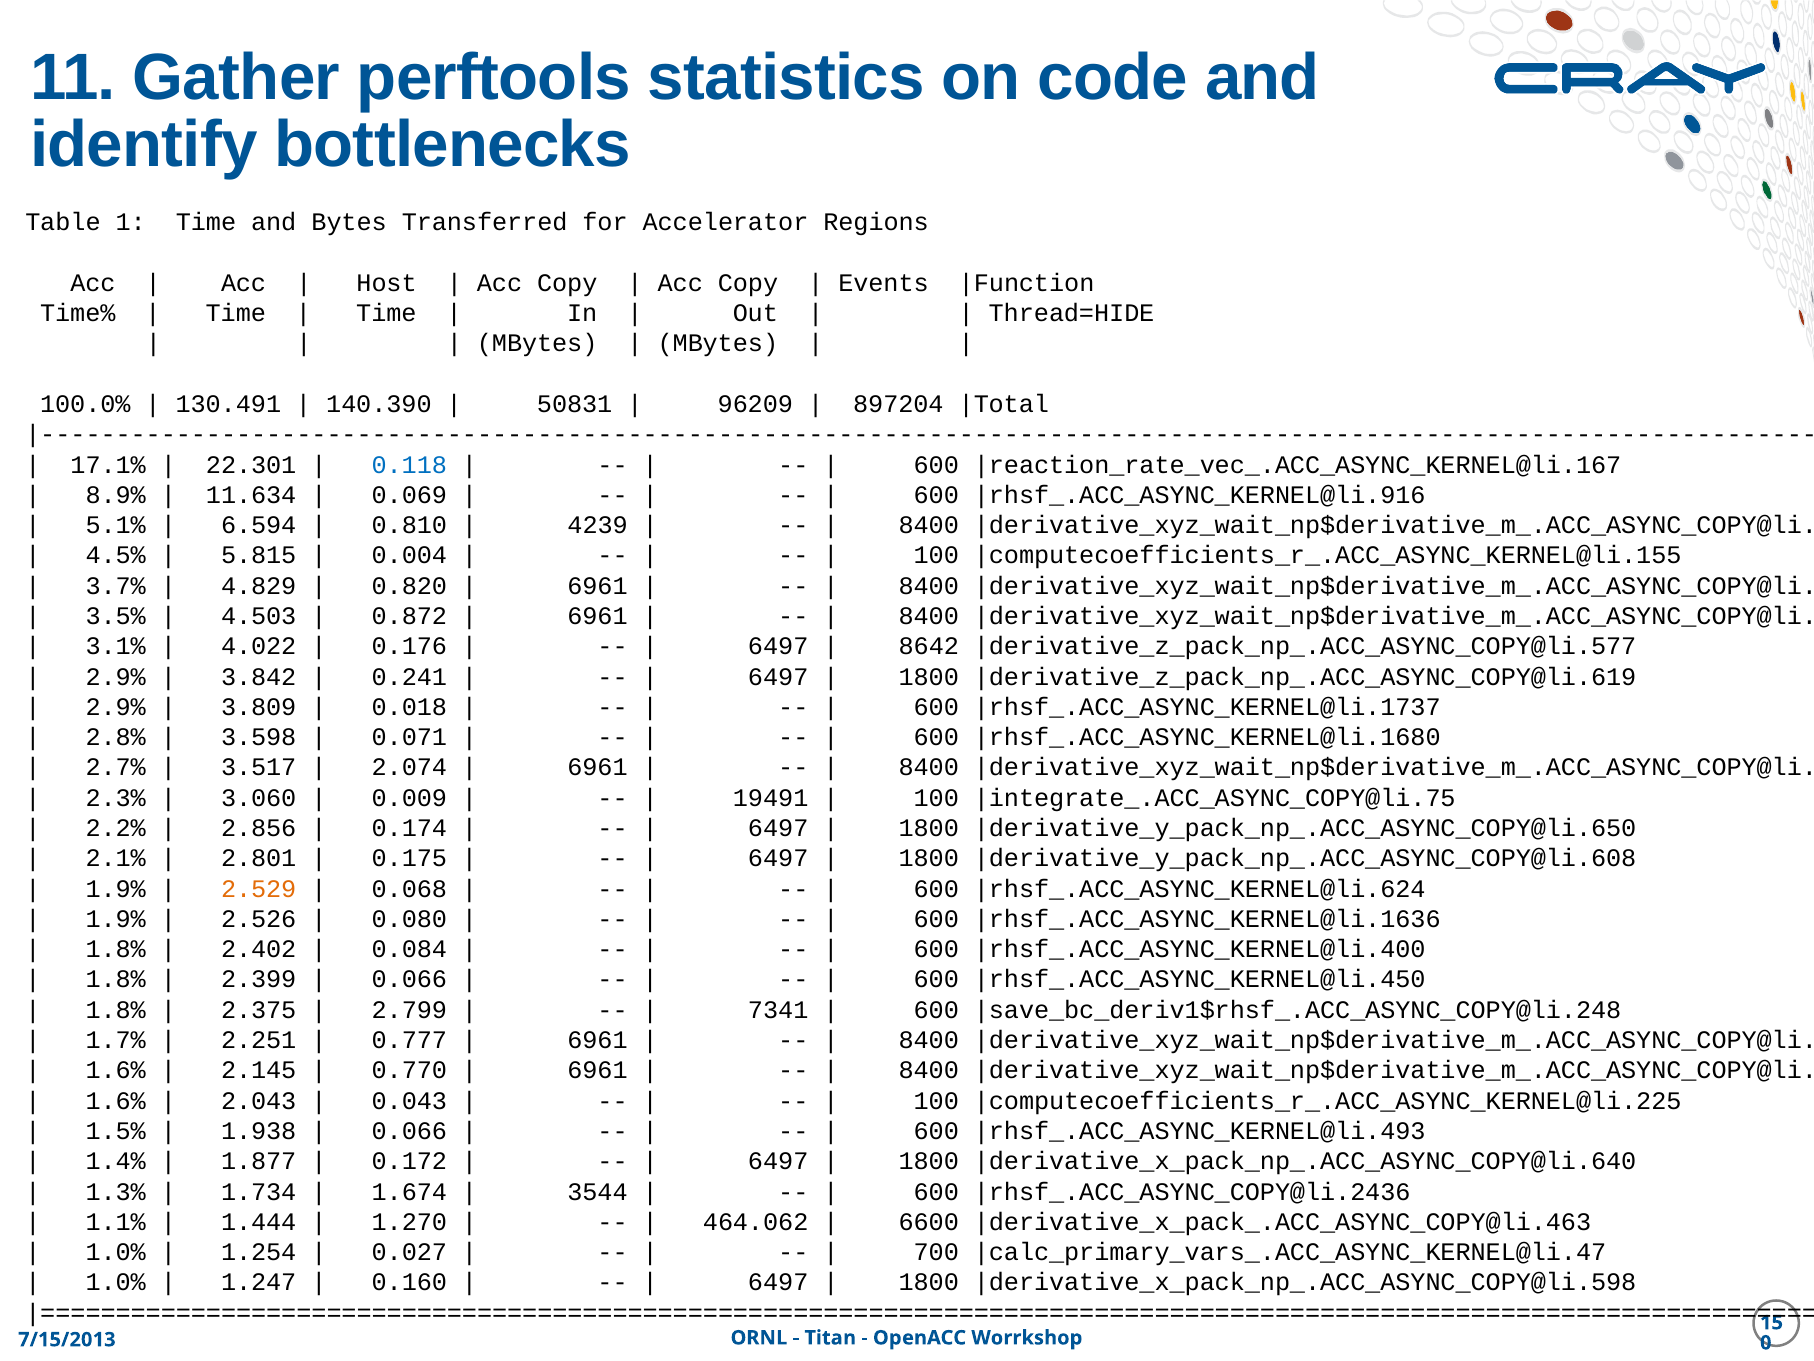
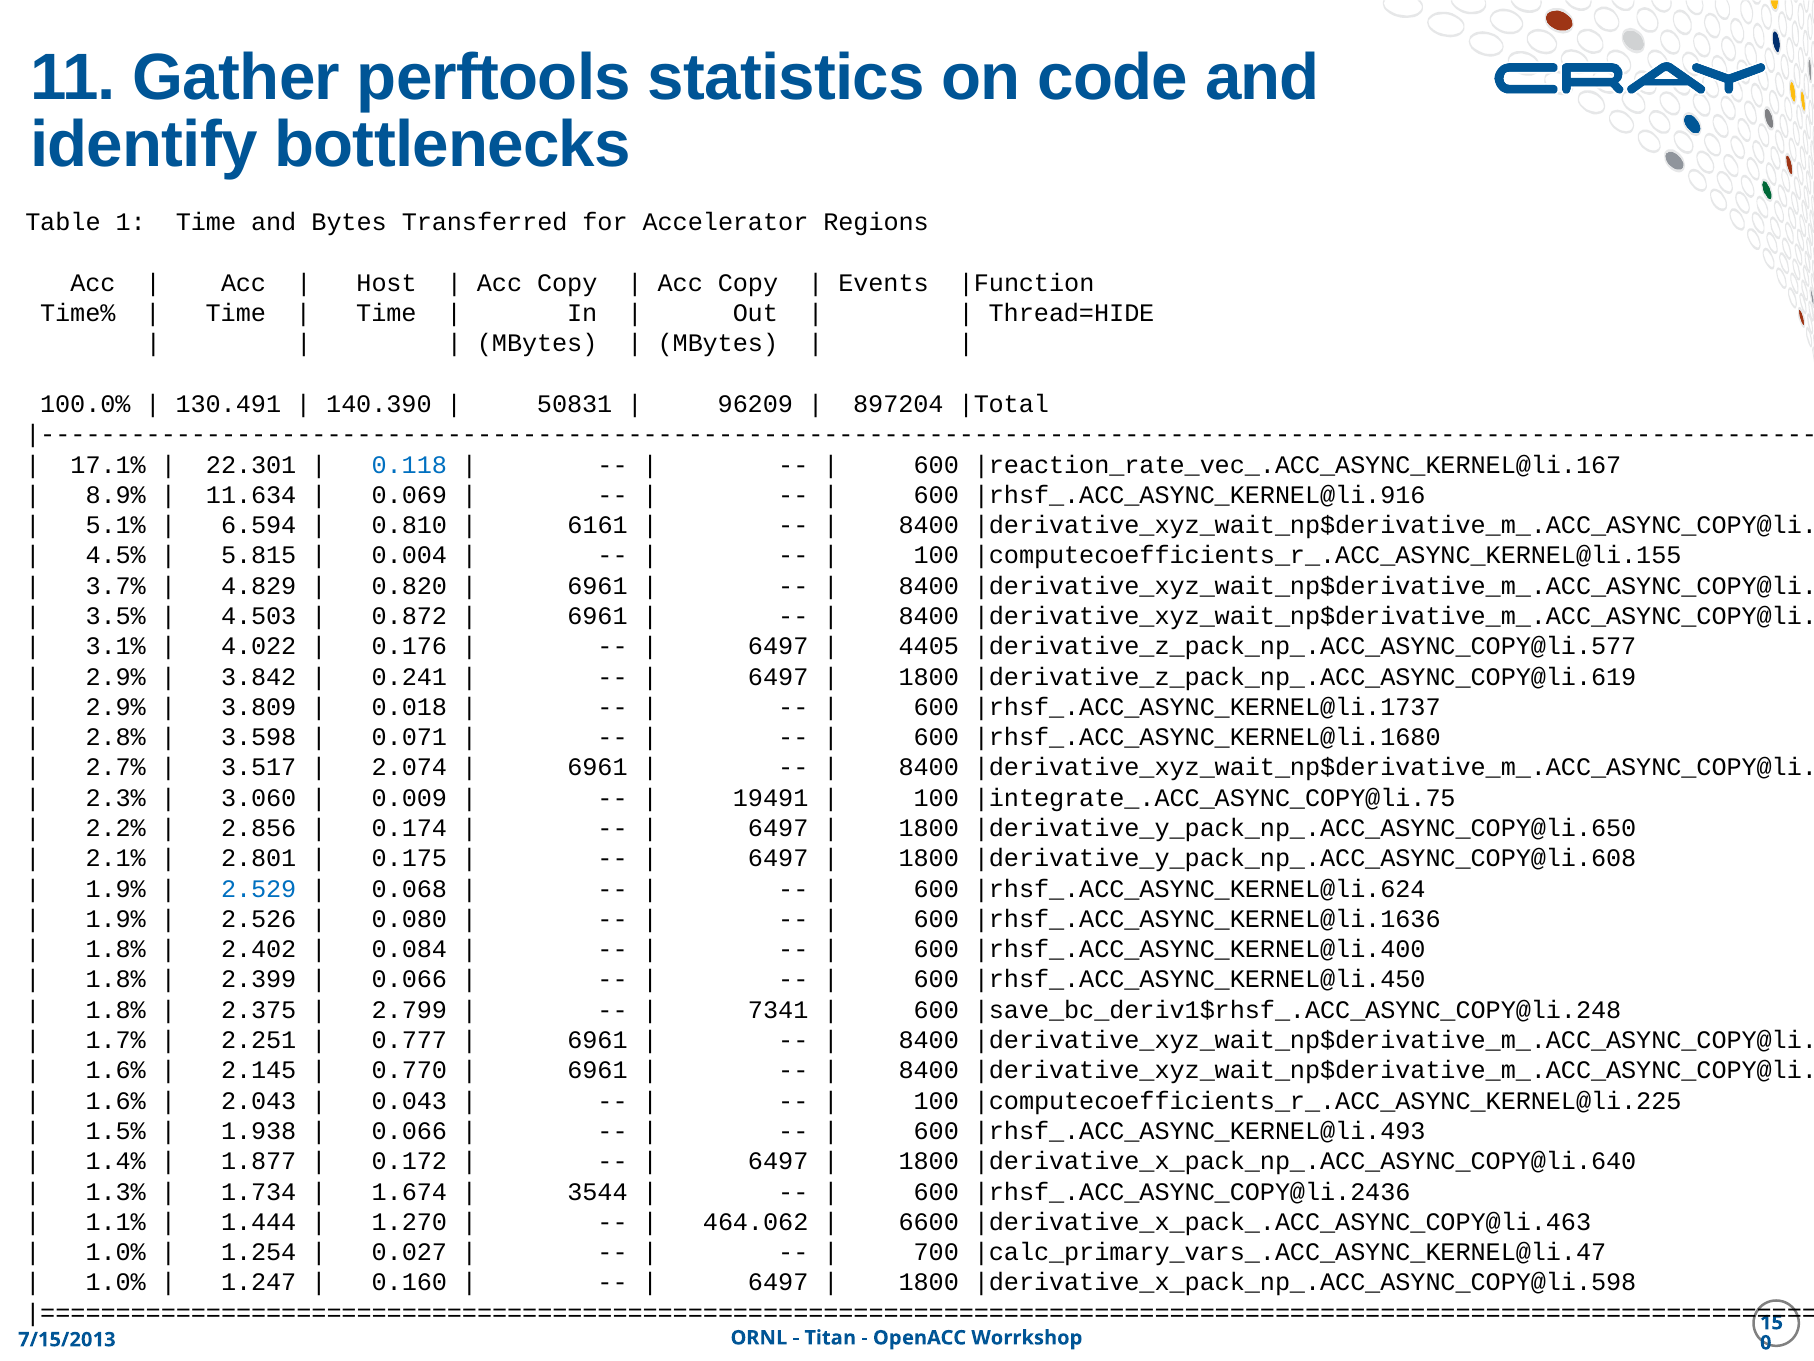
4239: 4239 -> 6161
8642: 8642 -> 4405
2.529 colour: orange -> blue
